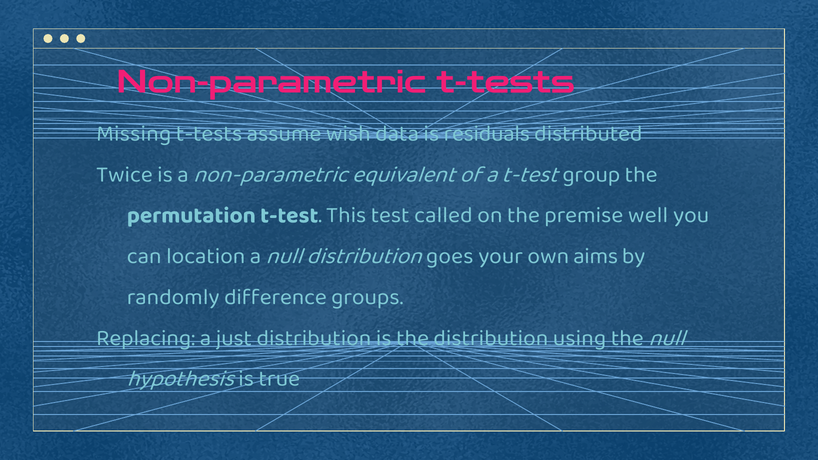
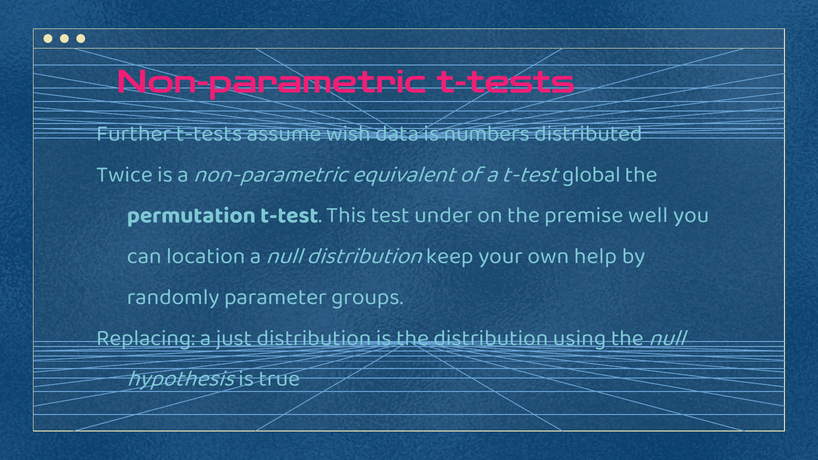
Missing: Missing -> Further
residuals: residuals -> numbers
group: group -> global
called: called -> under
goes: goes -> keep
aims: aims -> help
difference: difference -> parameter
